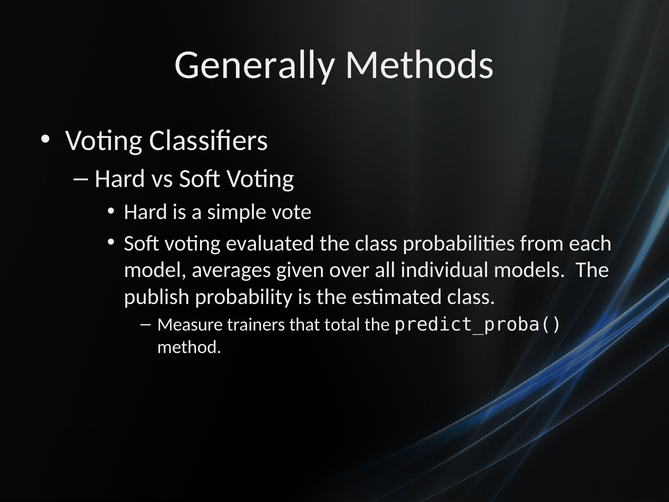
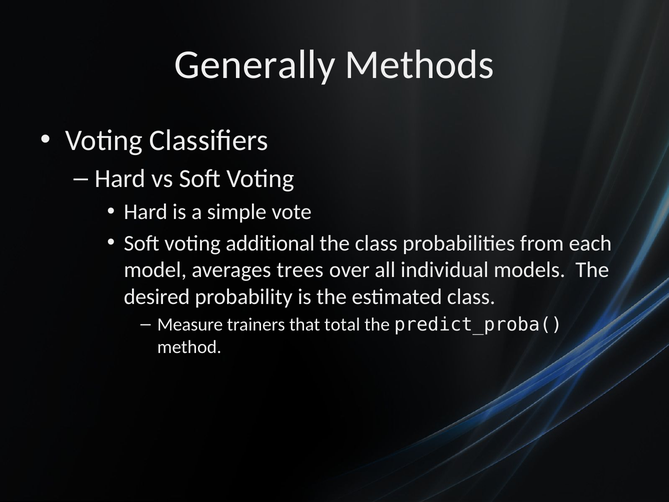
evaluated: evaluated -> additional
given: given -> trees
publish: publish -> desired
